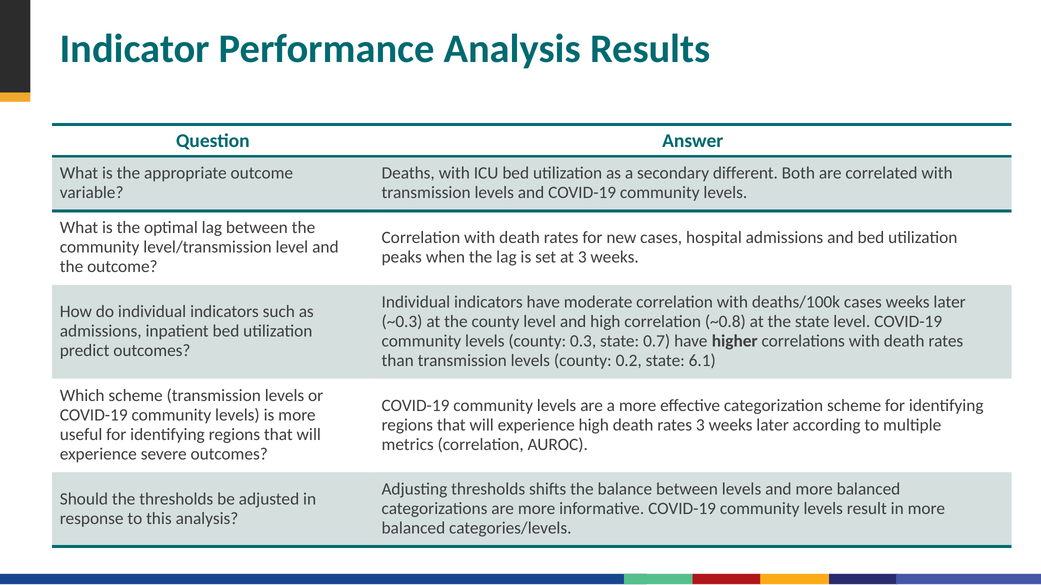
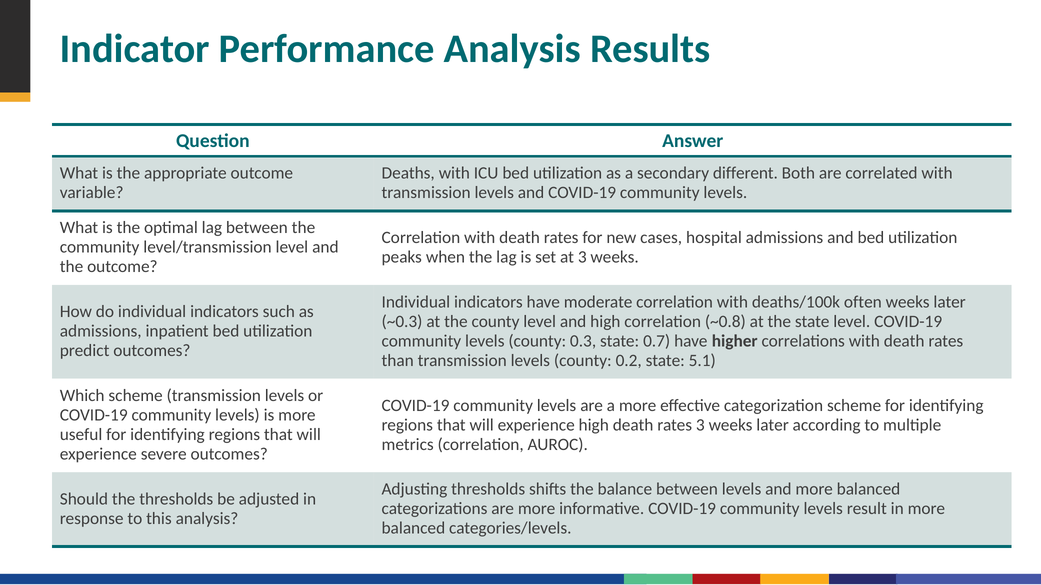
deaths/100k cases: cases -> often
6.1: 6.1 -> 5.1
